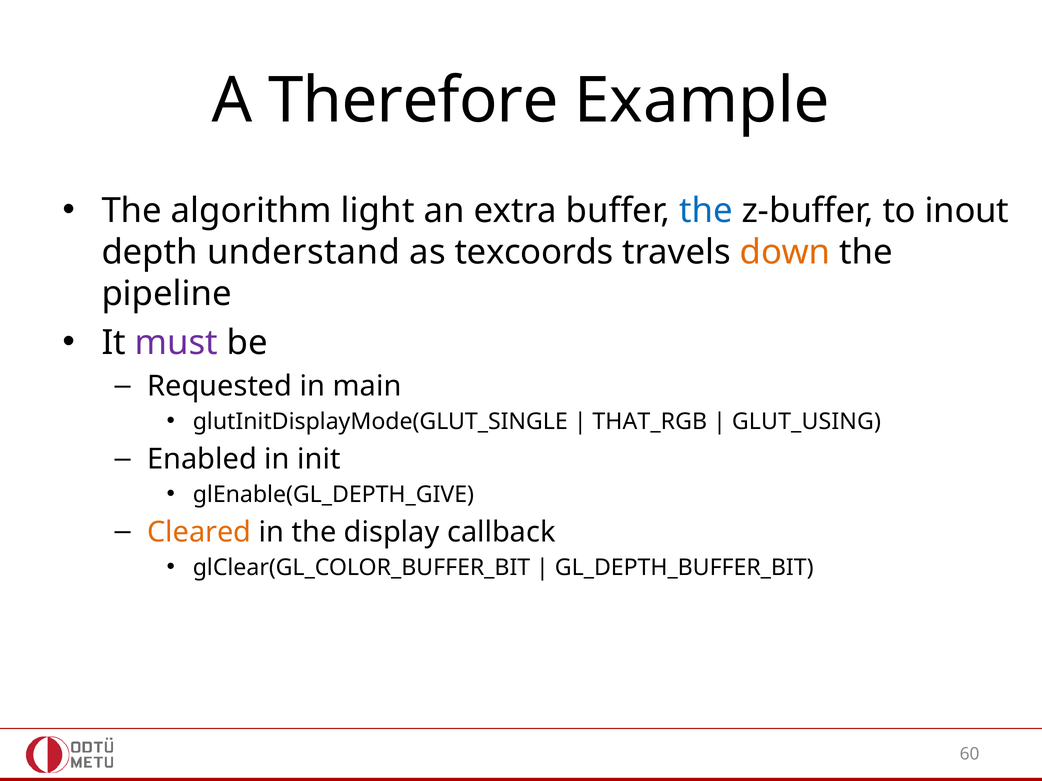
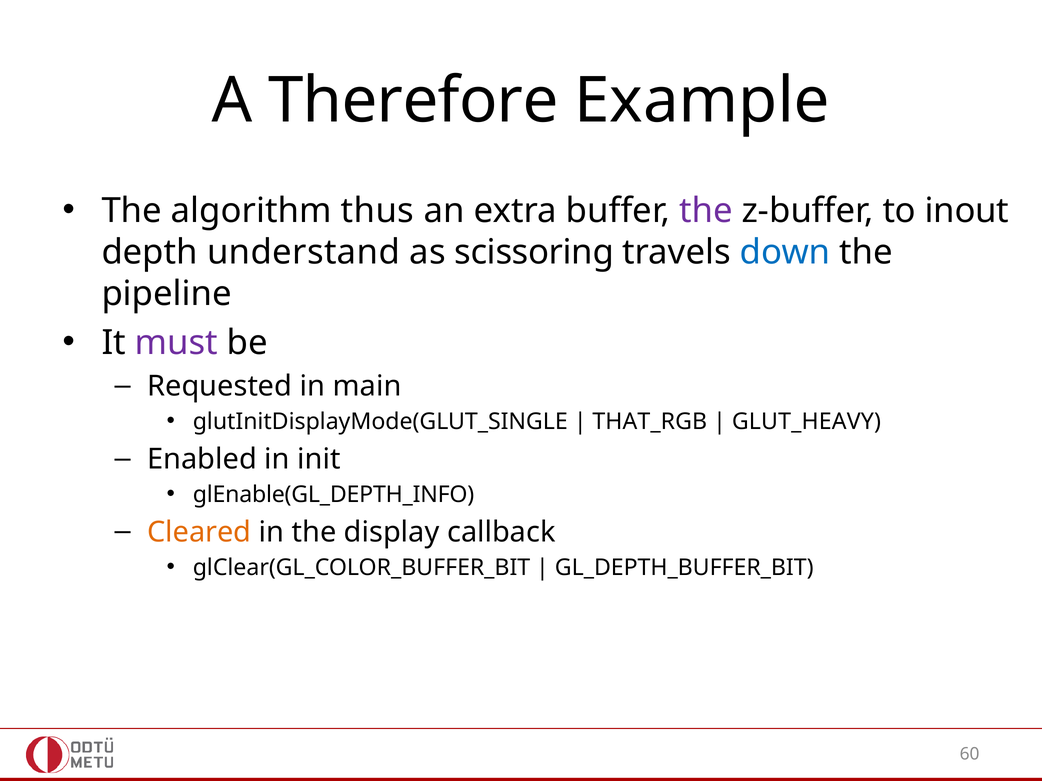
light: light -> thus
the at (706, 211) colour: blue -> purple
texcoords: texcoords -> scissoring
down colour: orange -> blue
GLUT_USING: GLUT_USING -> GLUT_HEAVY
glEnable(GL_DEPTH_GIVE: glEnable(GL_DEPTH_GIVE -> glEnable(GL_DEPTH_INFO
